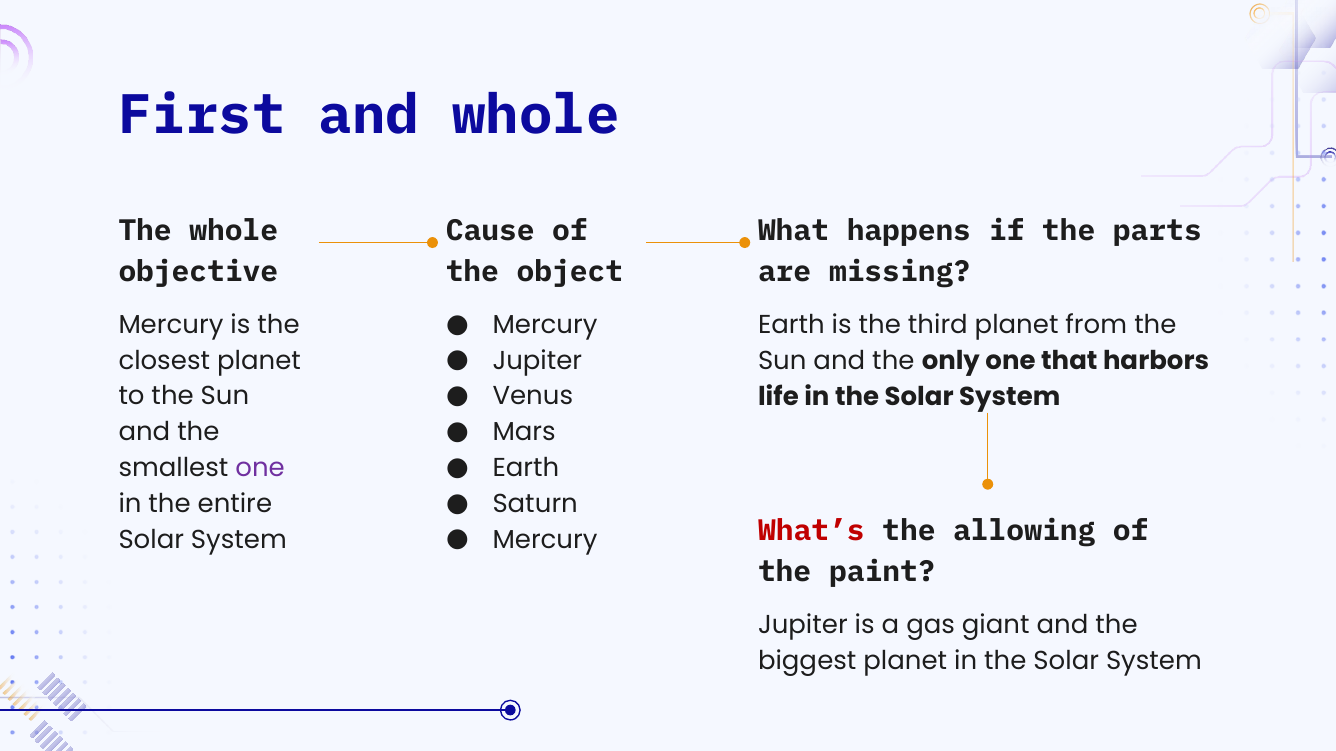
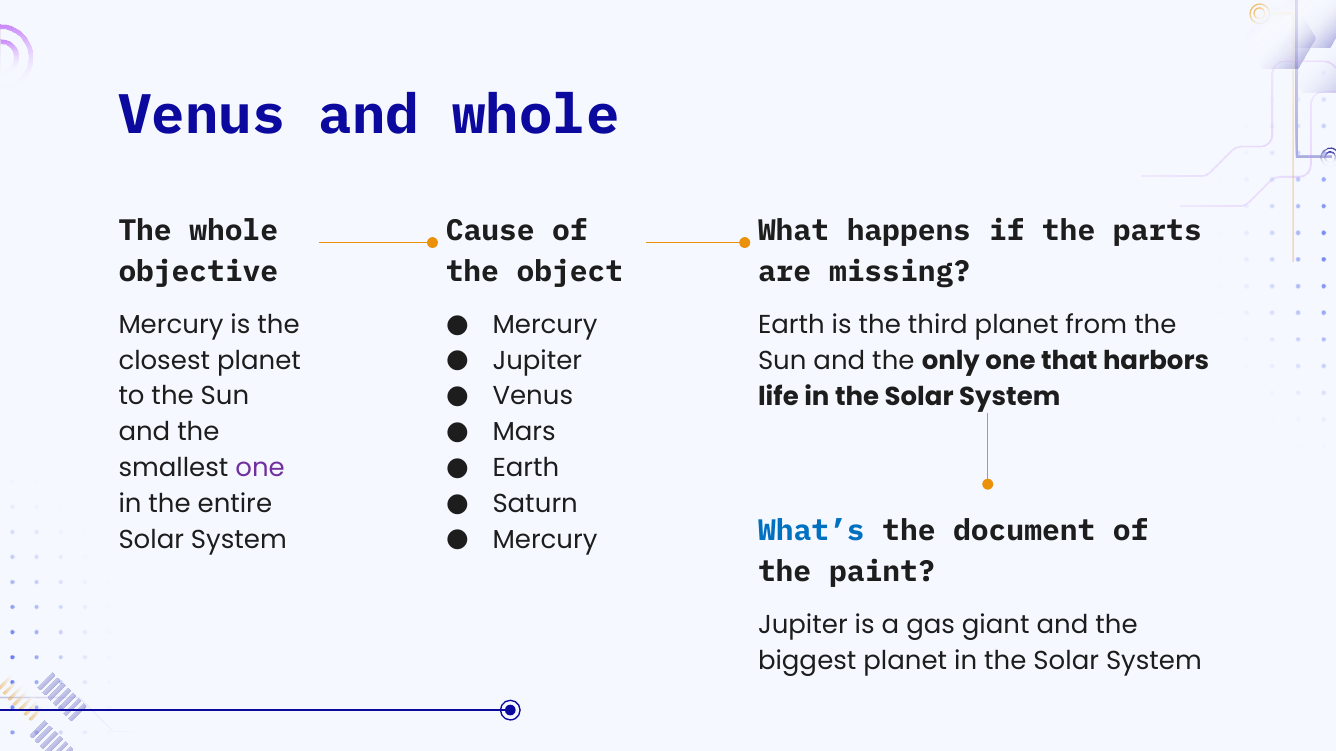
First at (202, 116): First -> Venus
What’s colour: red -> blue
allowing: allowing -> document
